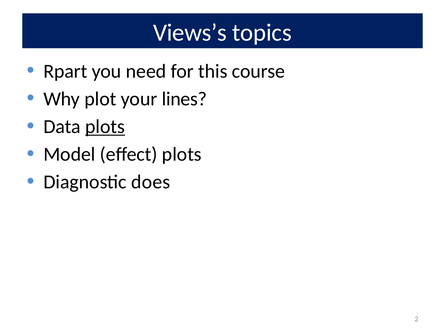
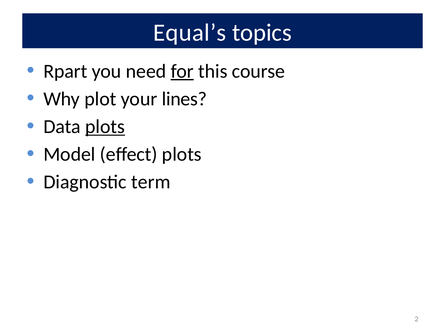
Views’s: Views’s -> Equal’s
for underline: none -> present
does: does -> term
